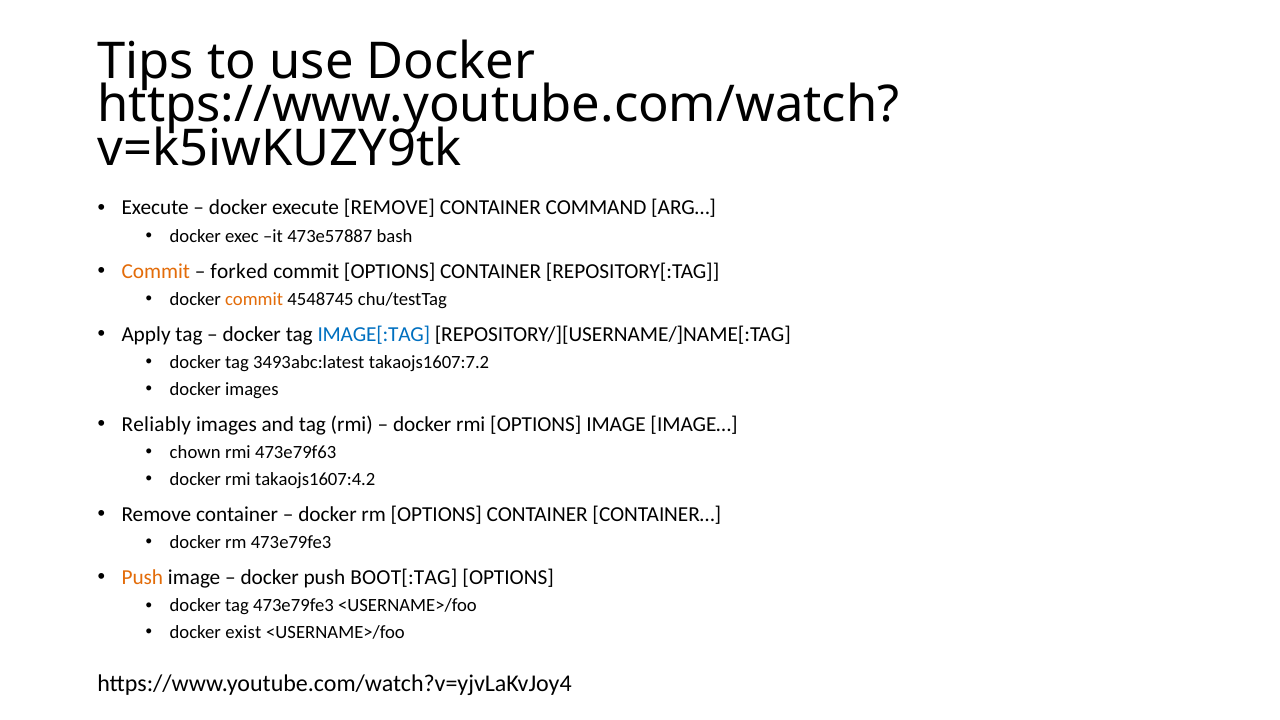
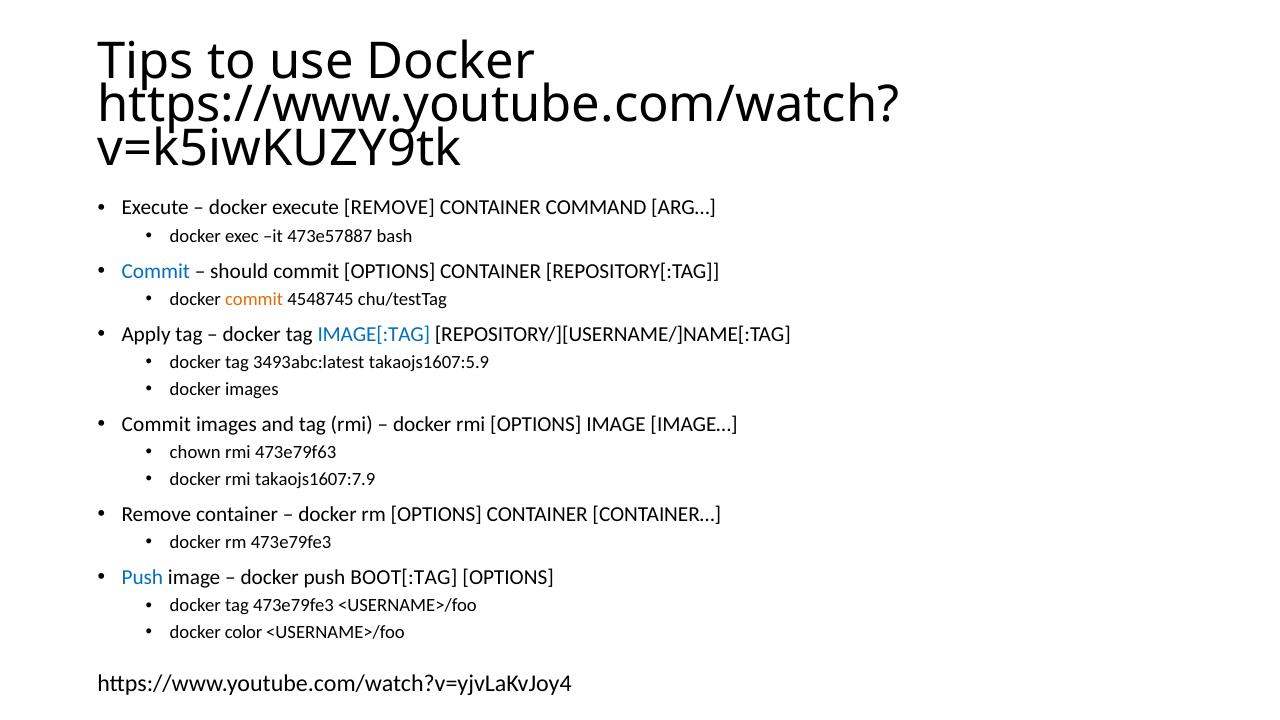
Commit at (156, 271) colour: orange -> blue
forked: forked -> should
takaojs1607:7.2: takaojs1607:7.2 -> takaojs1607:5.9
Reliably at (156, 424): Reliably -> Commit
takaojs1607:4.2: takaojs1607:4.2 -> takaojs1607:7.9
Push at (142, 577) colour: orange -> blue
exist: exist -> color
